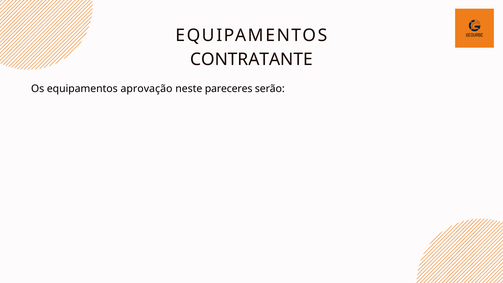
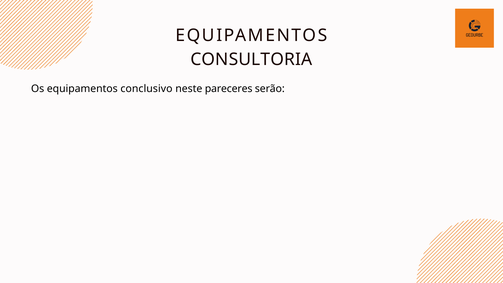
CONTRATANTE: CONTRATANTE -> CONSULTORIA
aprovação: aprovação -> conclusivo
